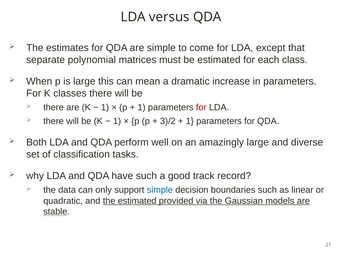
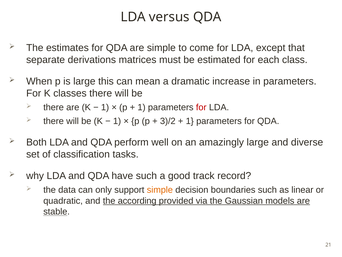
polynomial: polynomial -> derivations
simple at (160, 190) colour: blue -> orange
the estimated: estimated -> according
